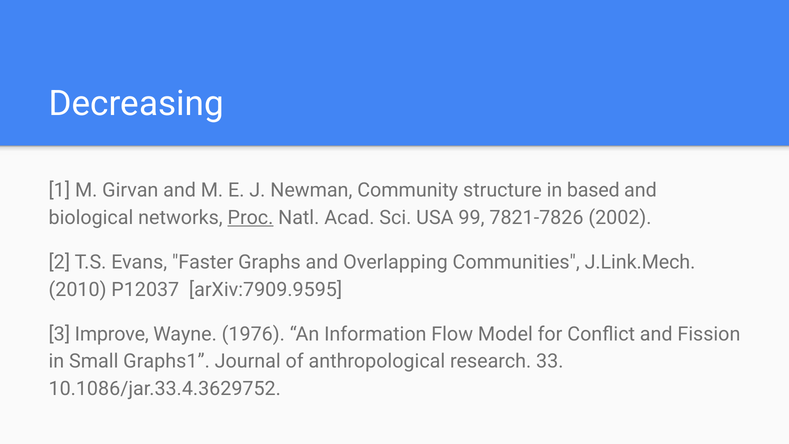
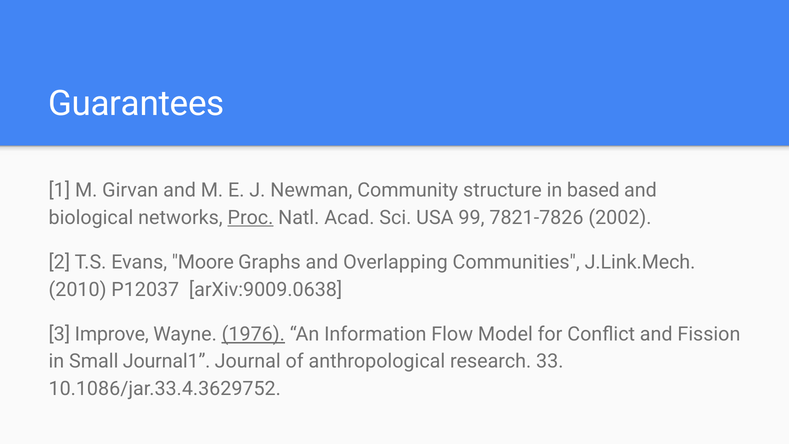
Decreasing: Decreasing -> Guarantees
Faster: Faster -> Moore
arXiv:7909.9595: arXiv:7909.9595 -> arXiv:9009.0638
1976 underline: none -> present
Graphs1: Graphs1 -> Journal1
